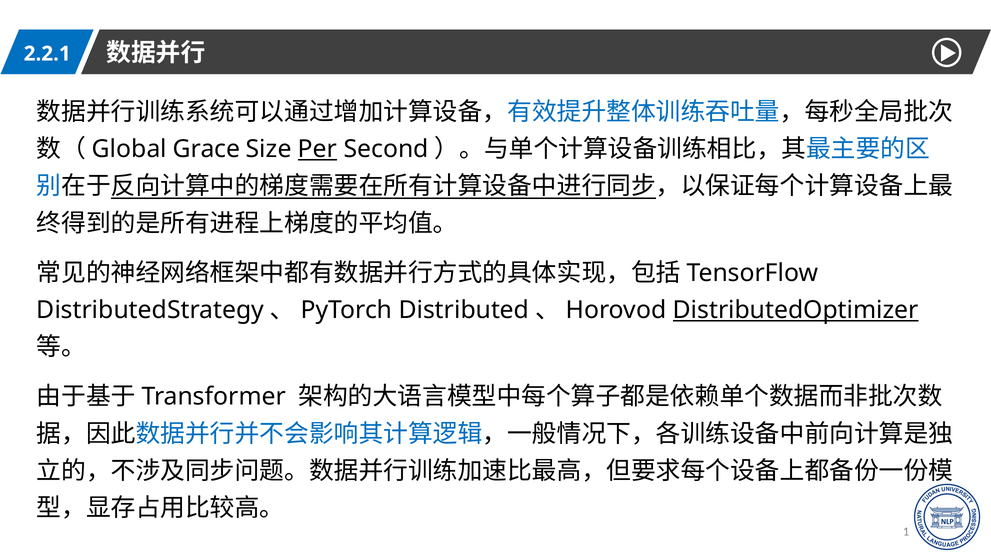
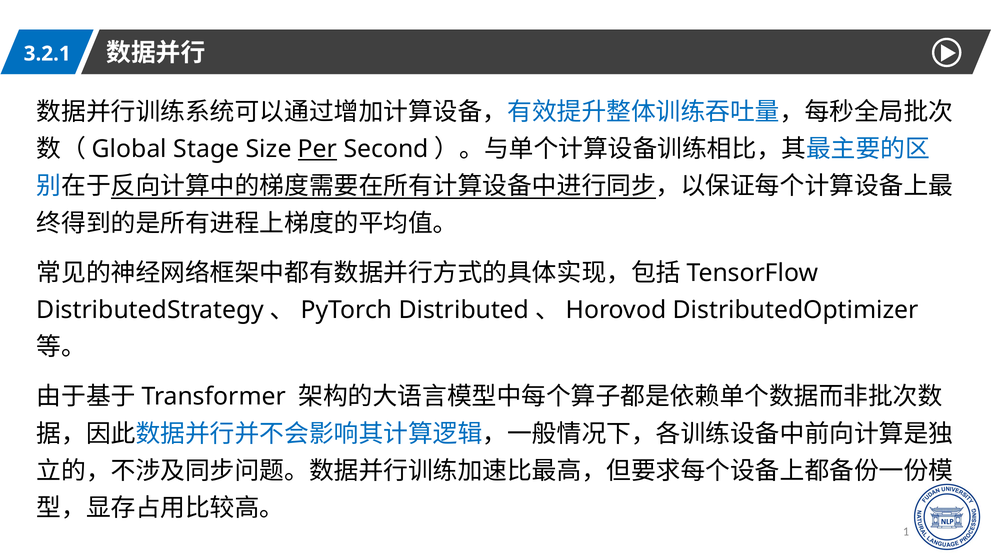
2.2.1: 2.2.1 -> 3.2.1
Grace: Grace -> Stage
DistributedOptimizer underline: present -> none
